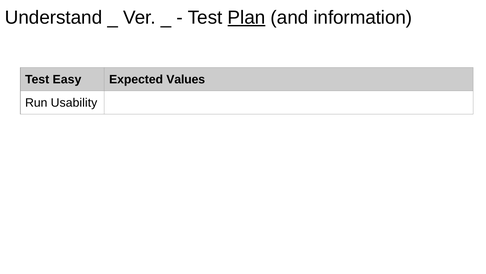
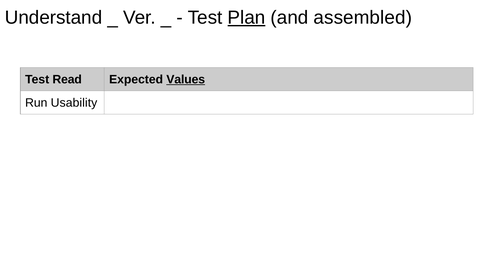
information: information -> assembled
Easy: Easy -> Read
Values underline: none -> present
